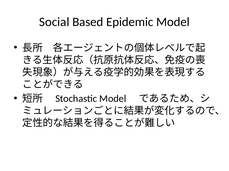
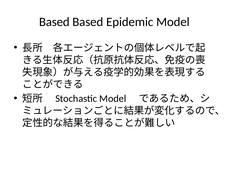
Social at (54, 22): Social -> Based
